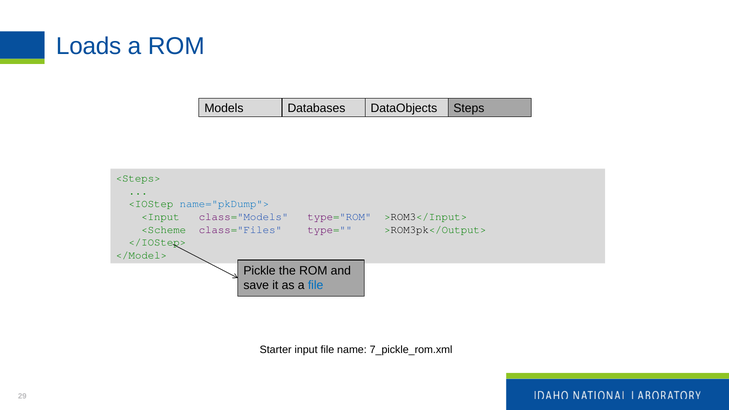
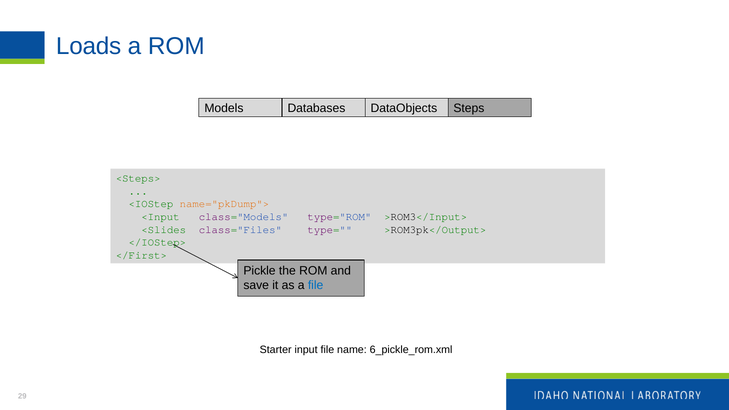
name="pkDump"> colour: blue -> orange
<Scheme: <Scheme -> <Slides
</Model>: </Model> -> </First>
7_pickle_rom.xml: 7_pickle_rom.xml -> 6_pickle_rom.xml
